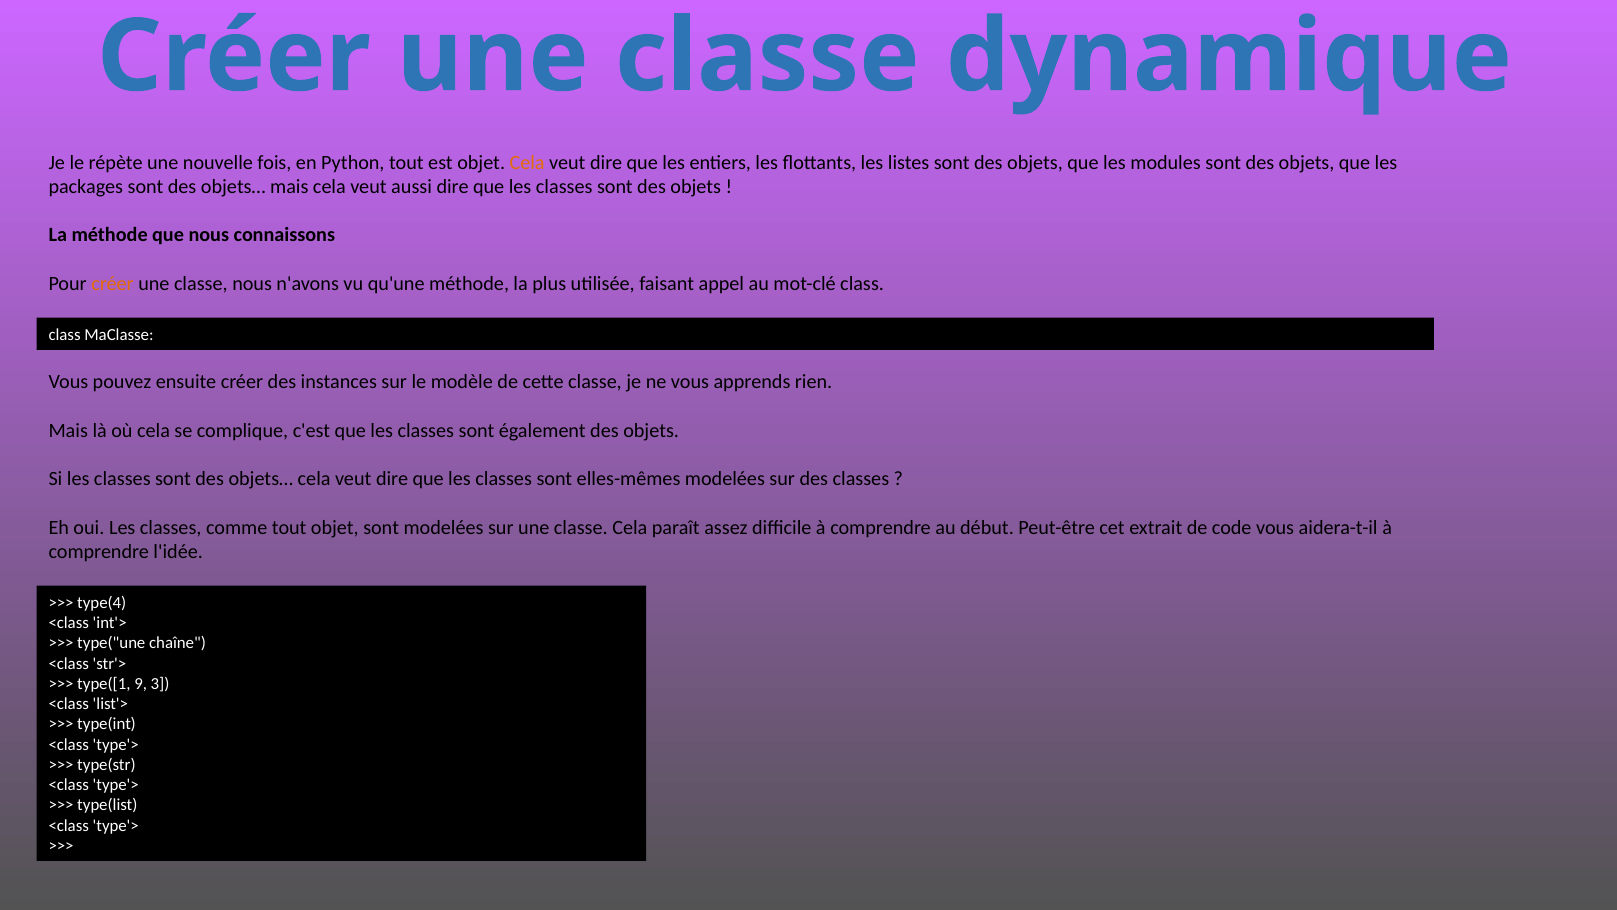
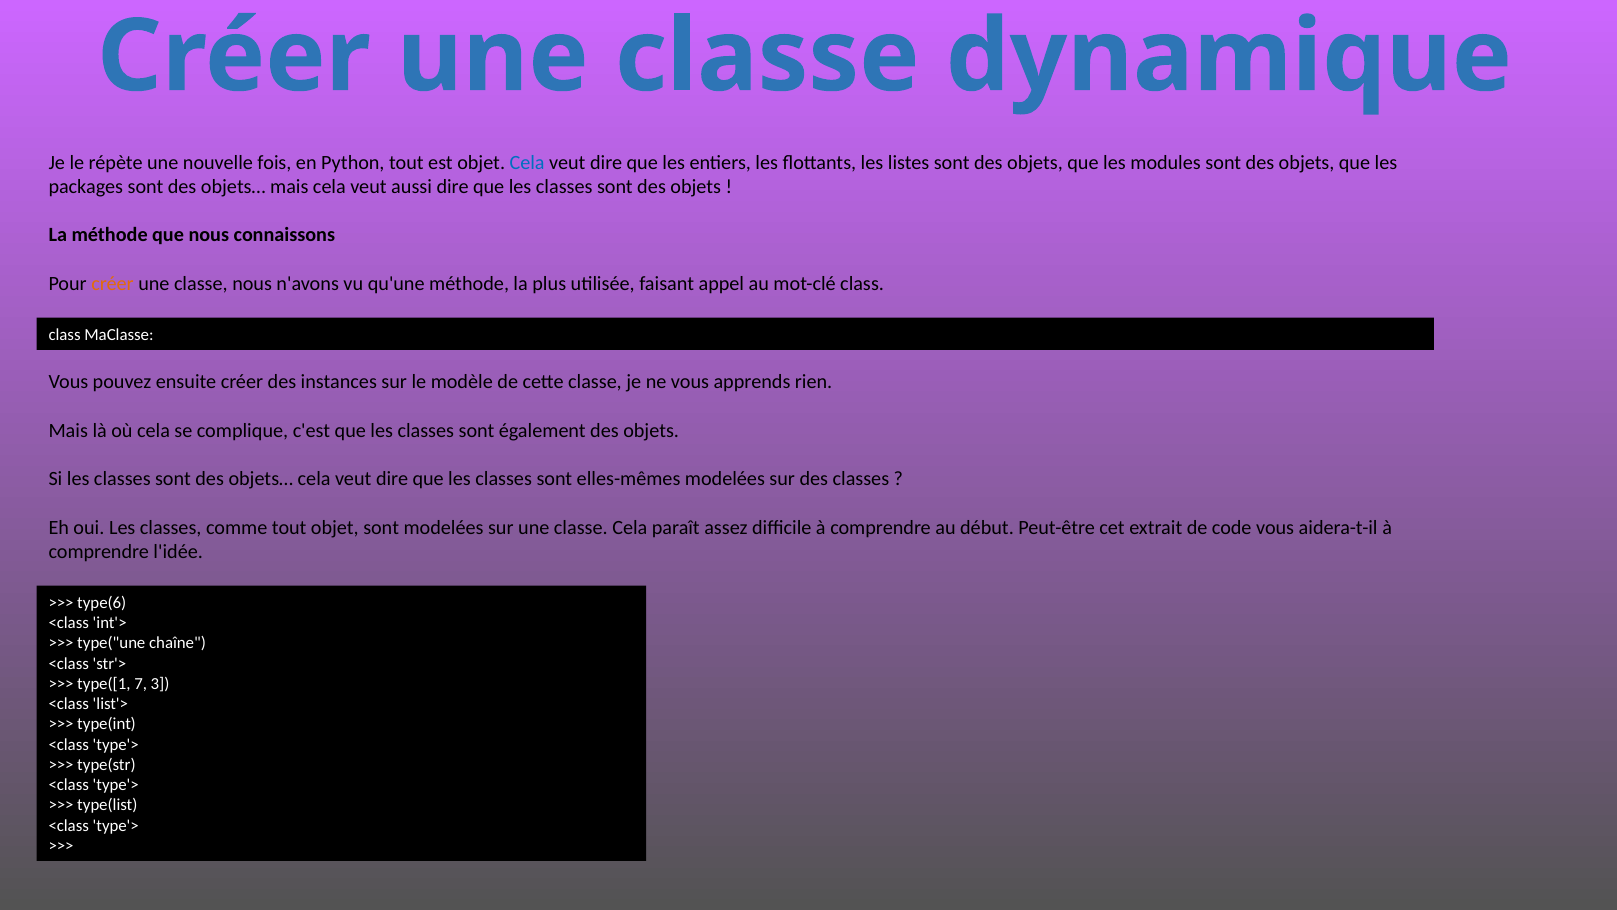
Cela at (527, 162) colour: orange -> blue
type(4: type(4 -> type(6
9: 9 -> 7
